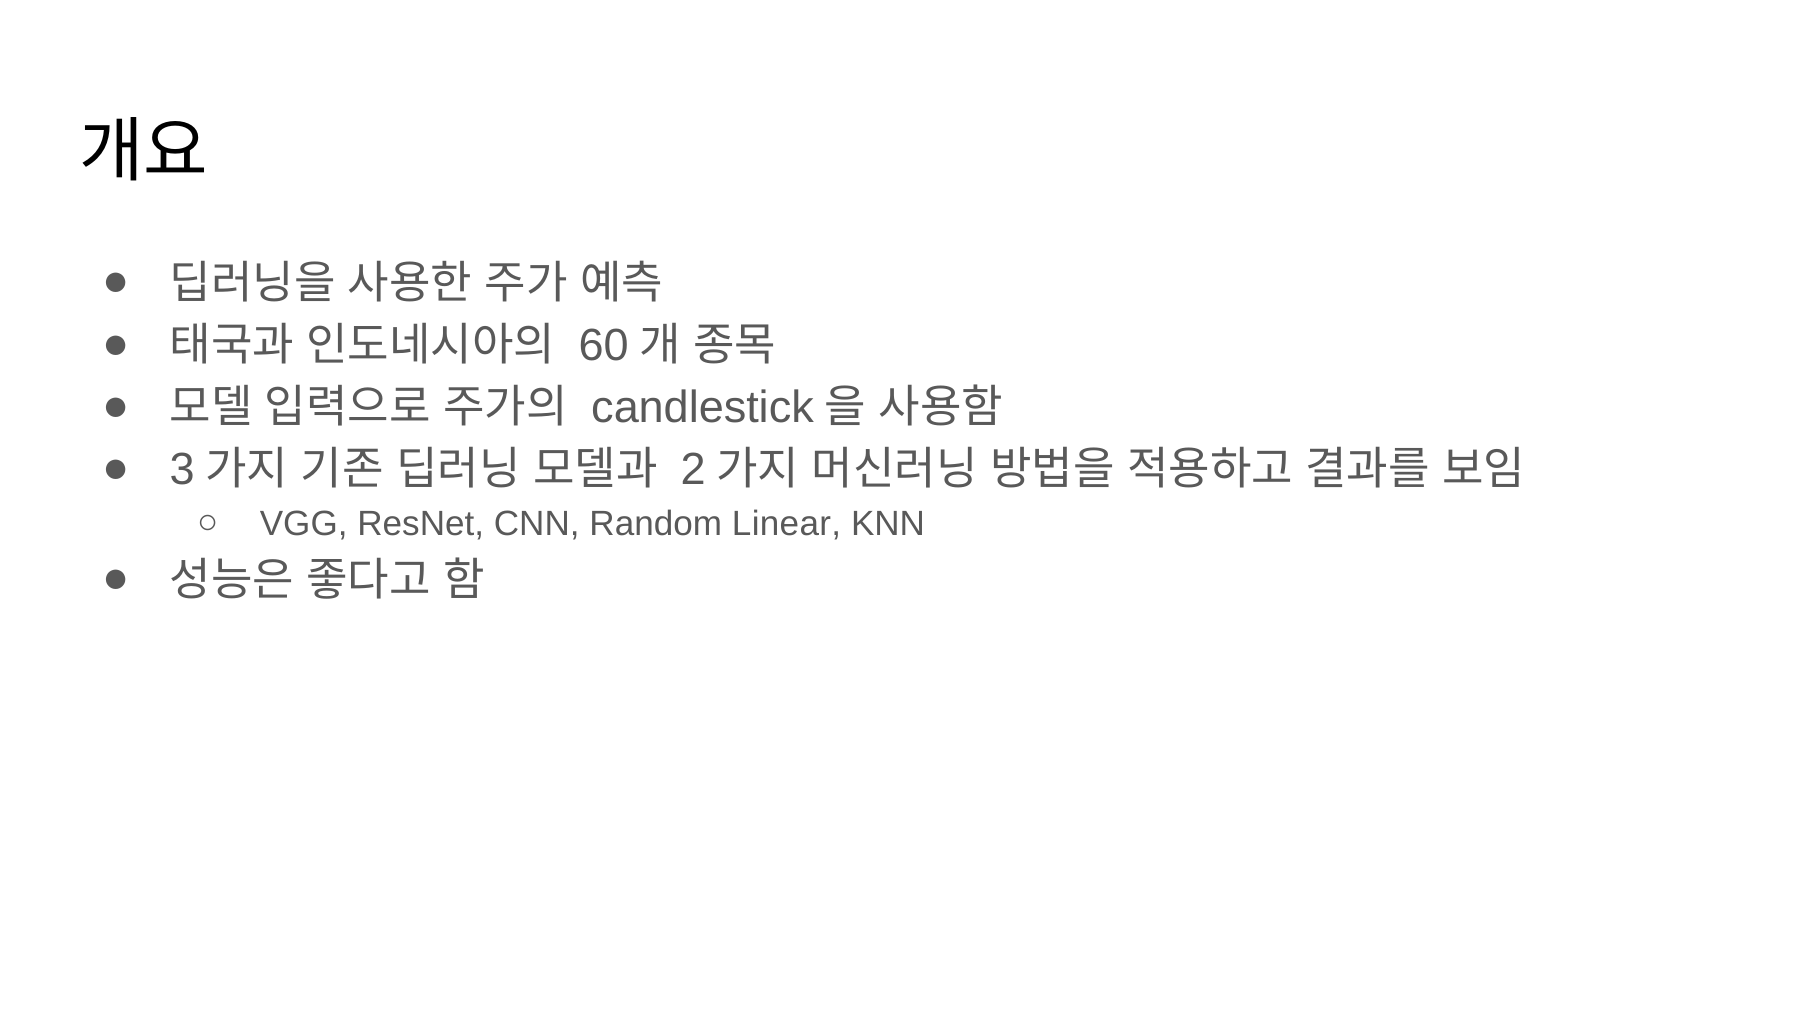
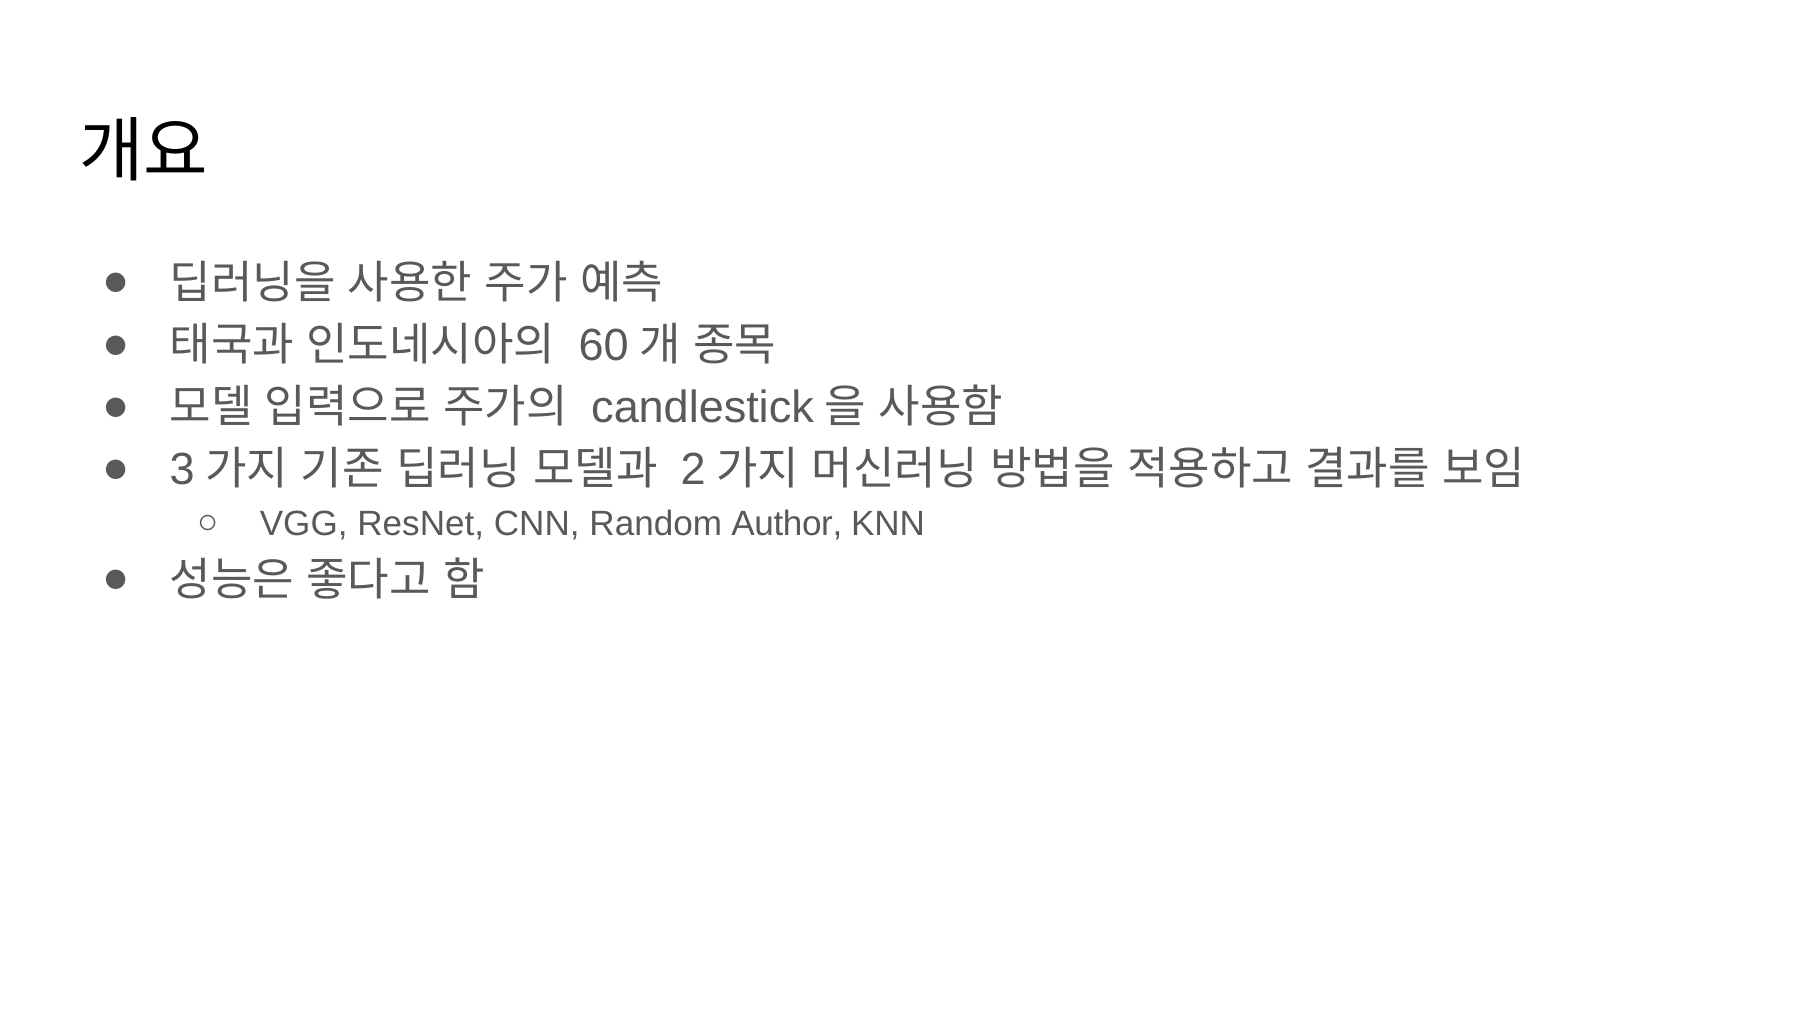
Linear: Linear -> Author
